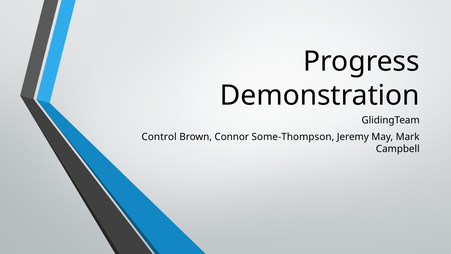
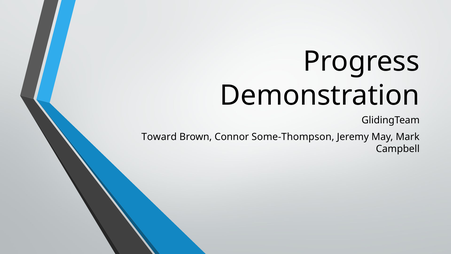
Control: Control -> Toward
